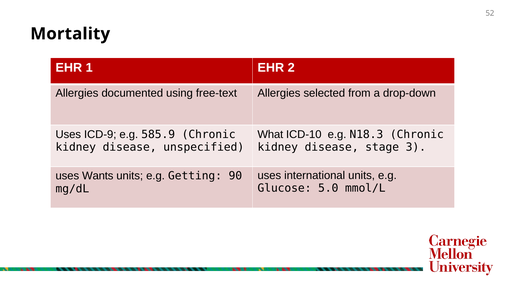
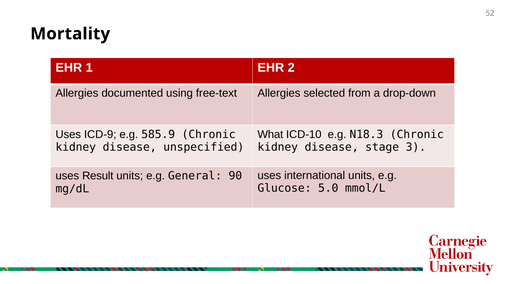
Wants: Wants -> Result
Getting: Getting -> General
